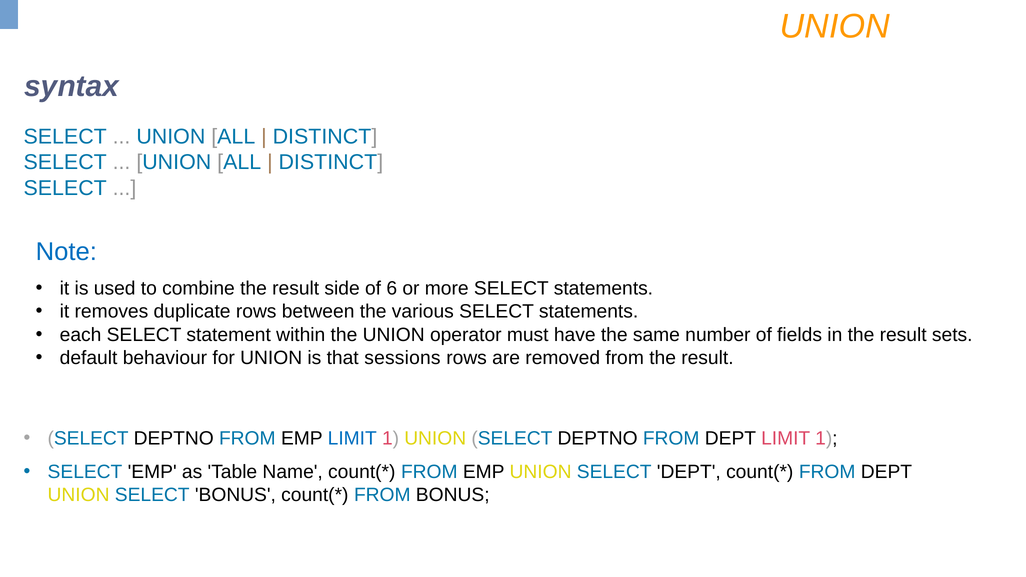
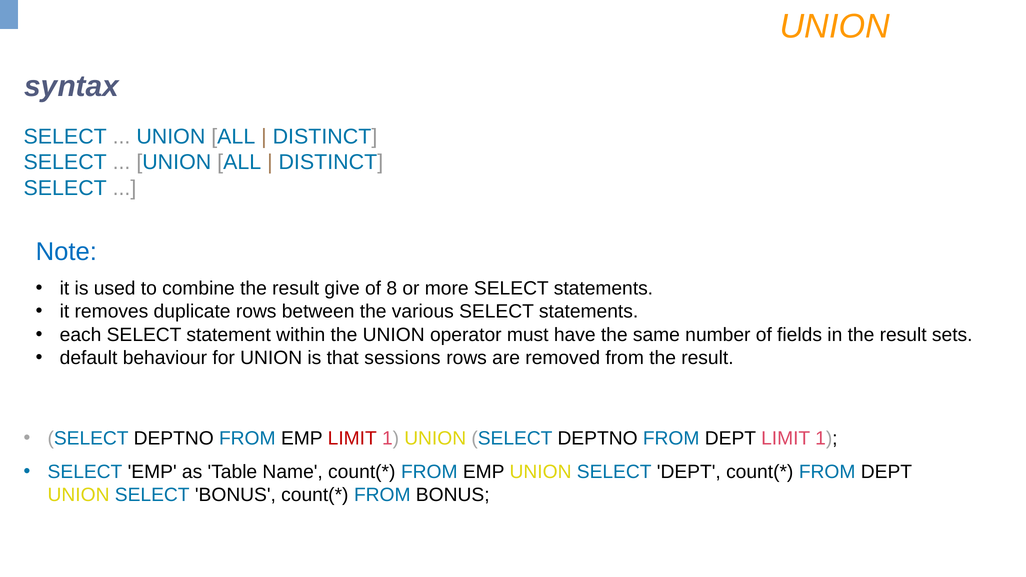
side: side -> give
6: 6 -> 8
LIMIT at (352, 439) colour: blue -> red
